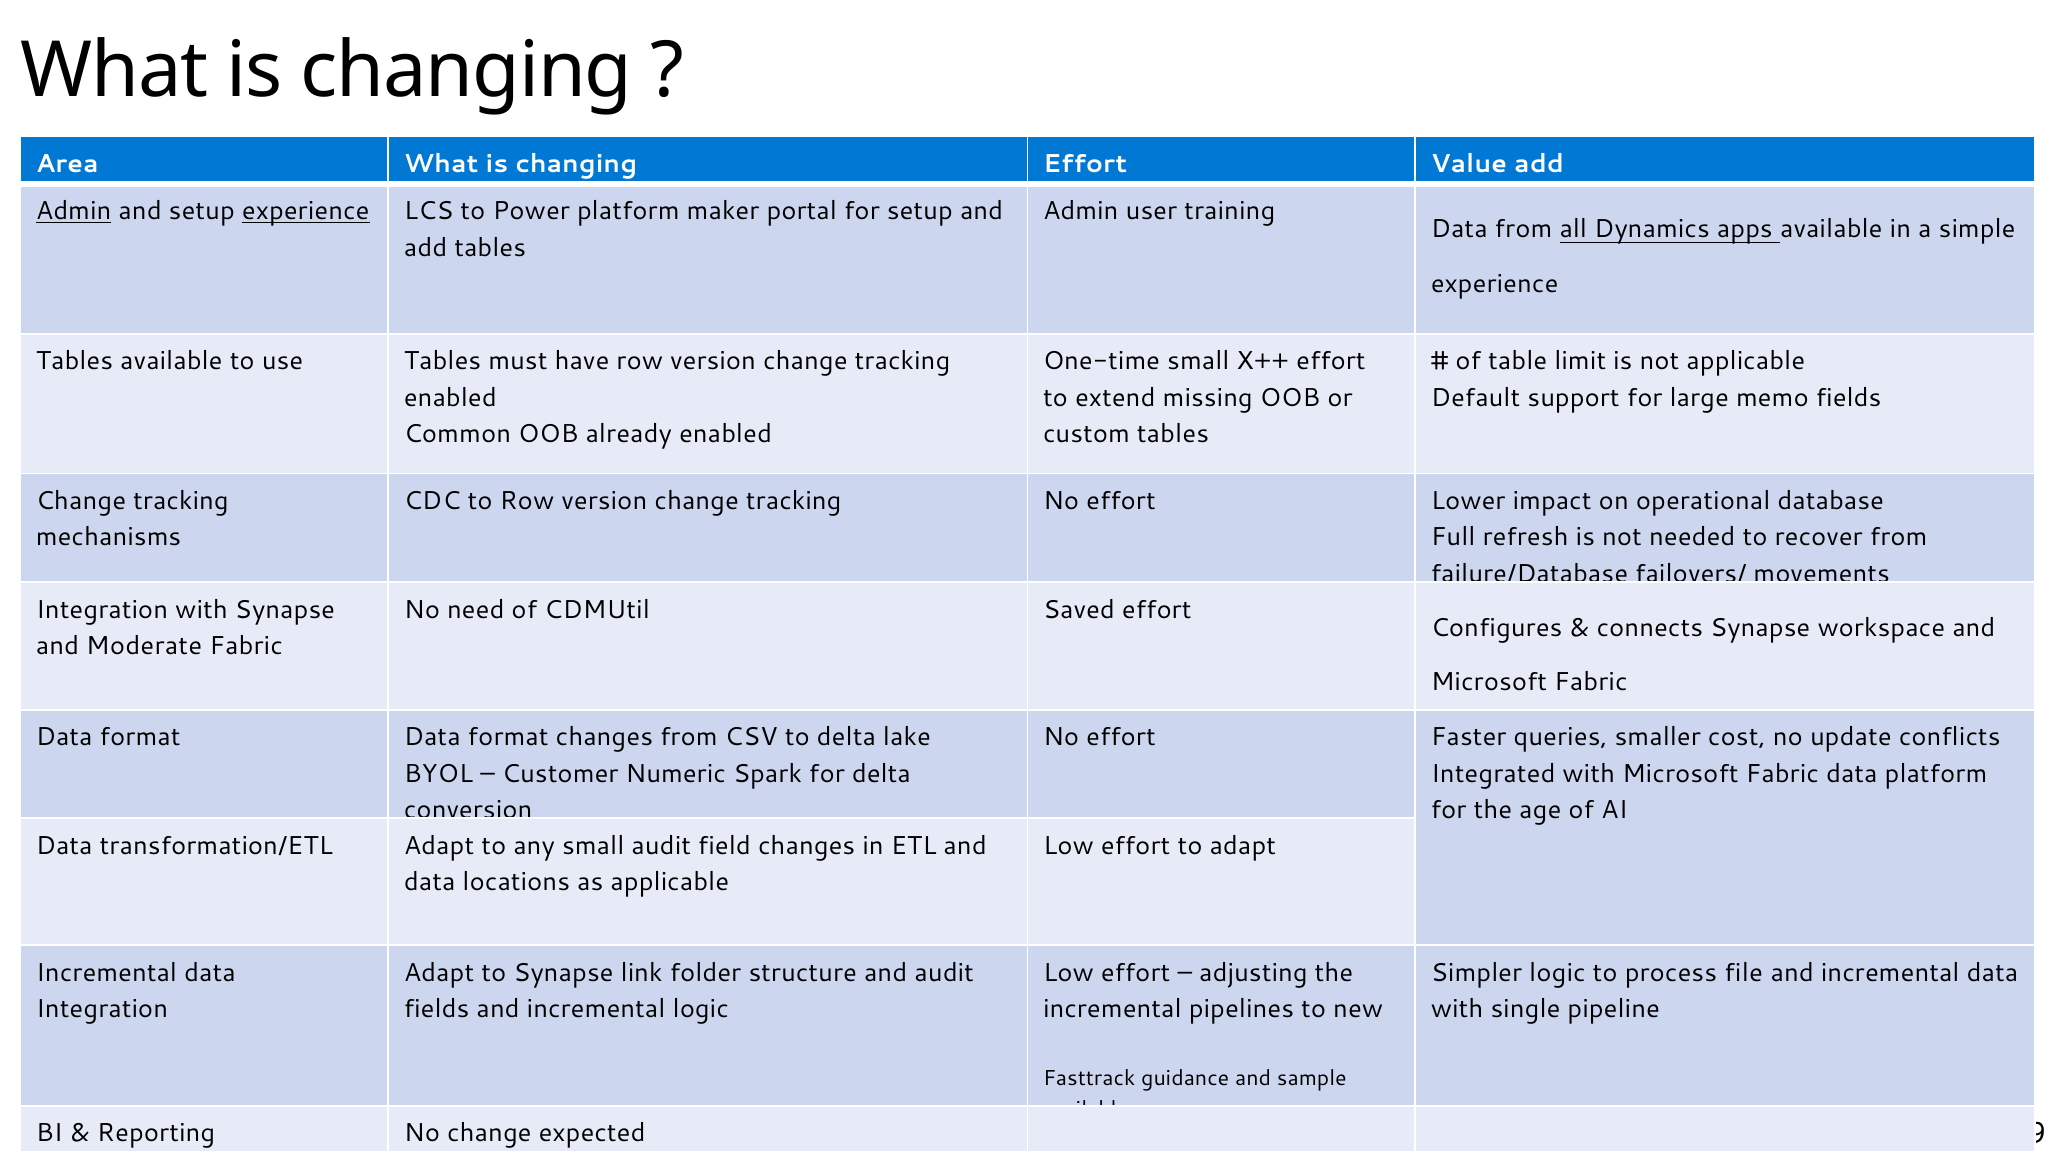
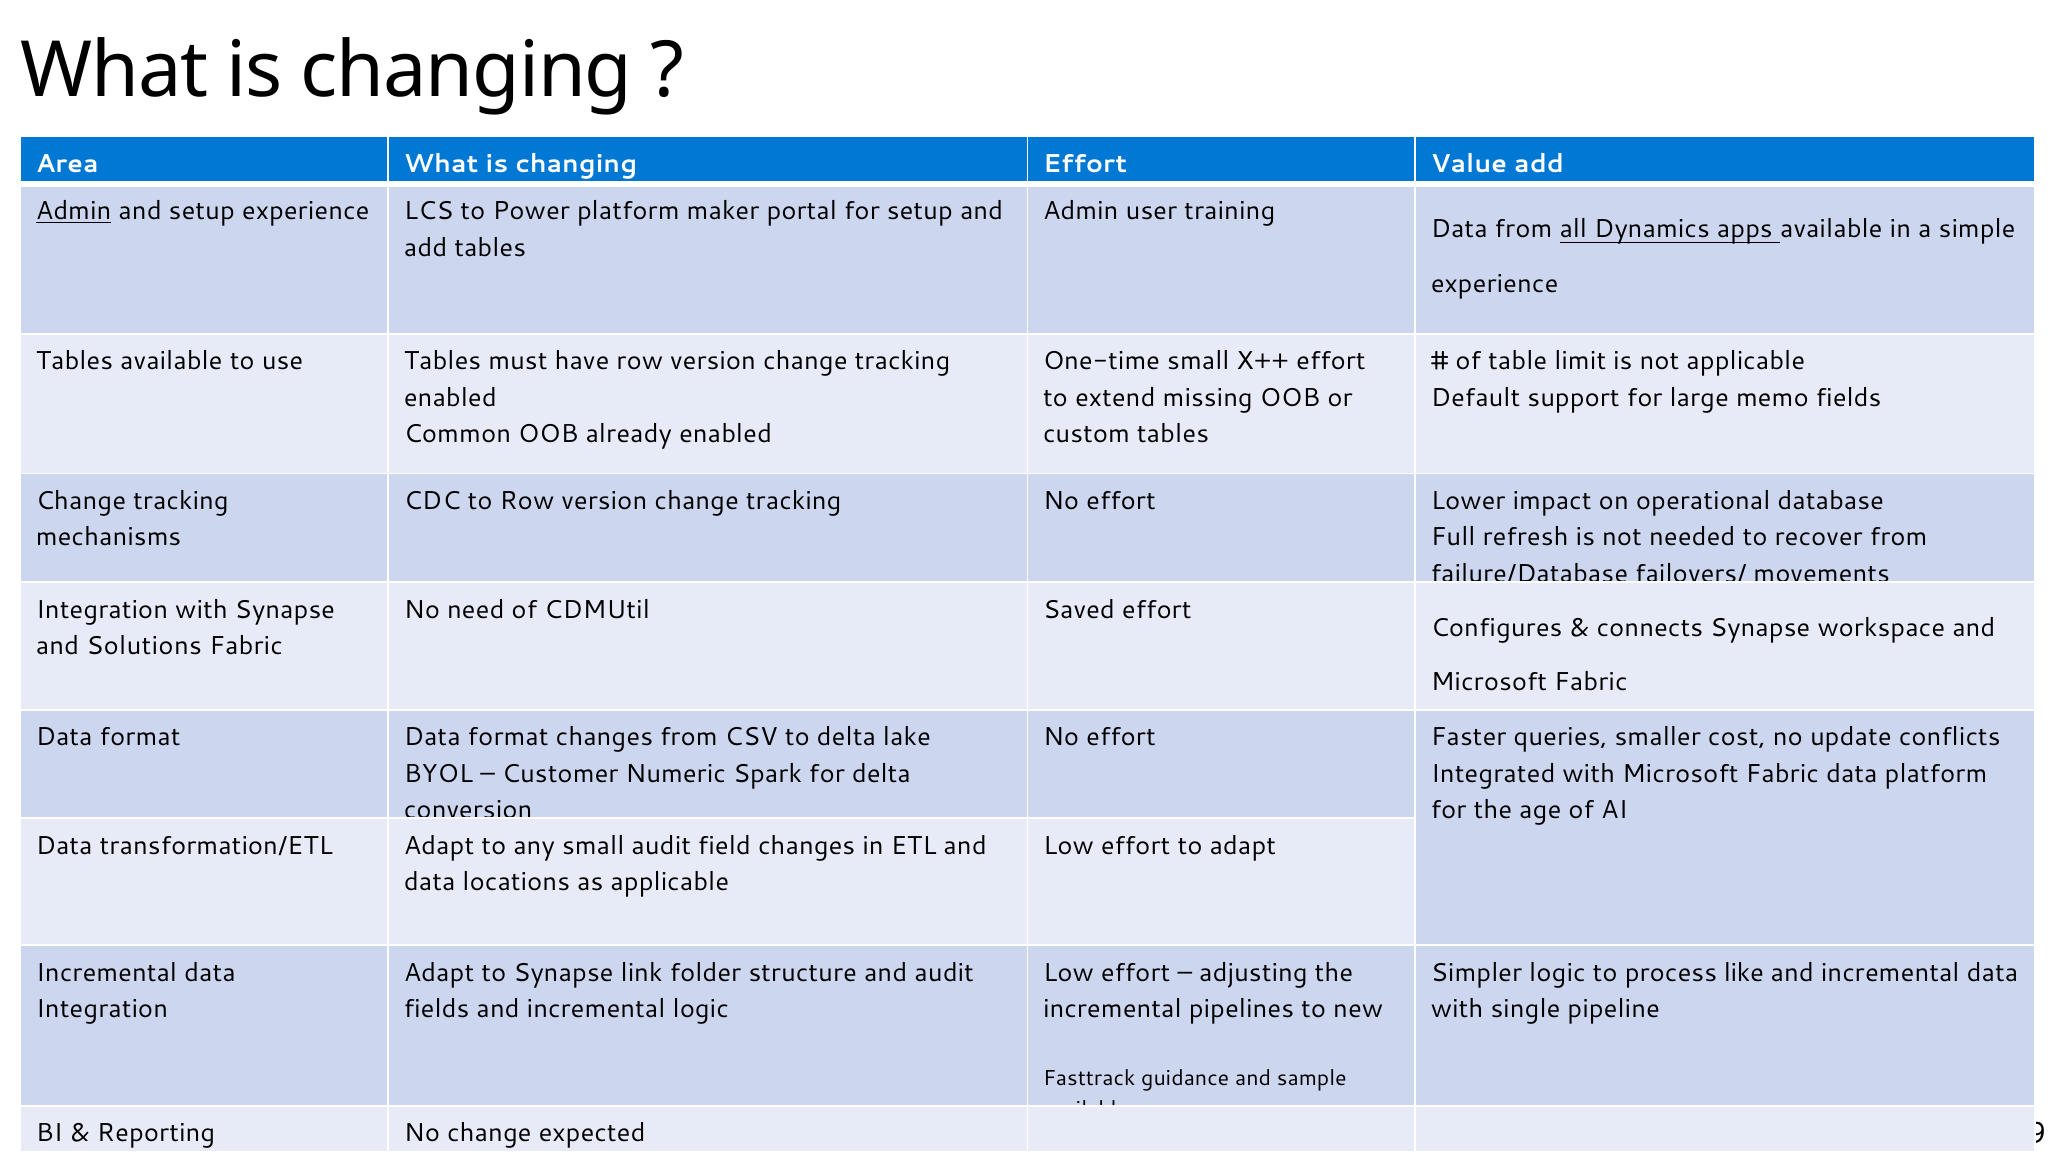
experience at (306, 211) underline: present -> none
Moderate: Moderate -> Solutions
file: file -> like
